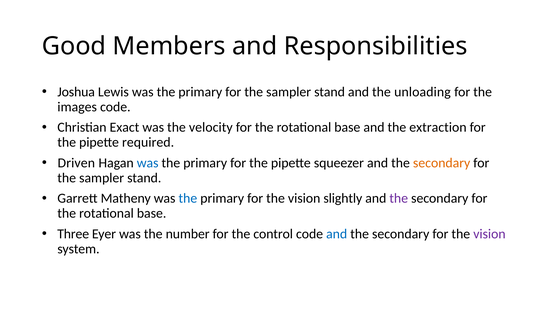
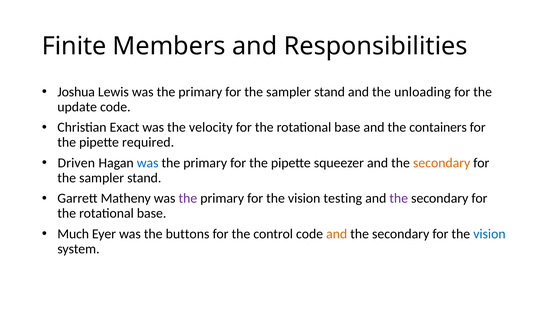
Good: Good -> Finite
images: images -> update
extraction: extraction -> containers
the at (188, 198) colour: blue -> purple
slightly: slightly -> testing
Three: Three -> Much
number: number -> buttons
and at (337, 233) colour: blue -> orange
vision at (489, 233) colour: purple -> blue
